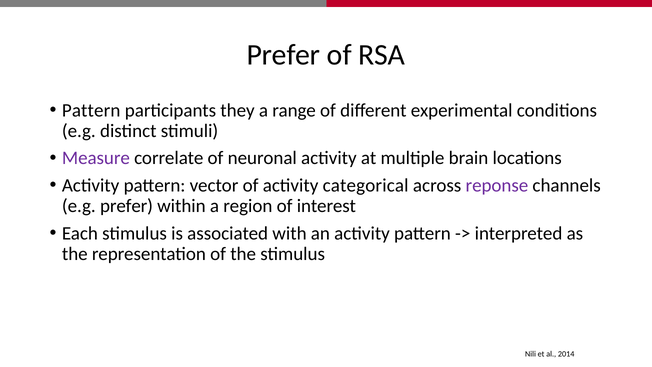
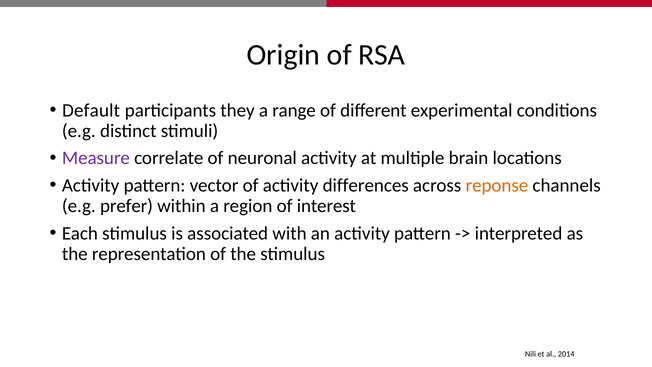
Prefer at (284, 55): Prefer -> Origin
Pattern at (91, 110): Pattern -> Default
categorical: categorical -> differences
reponse colour: purple -> orange
